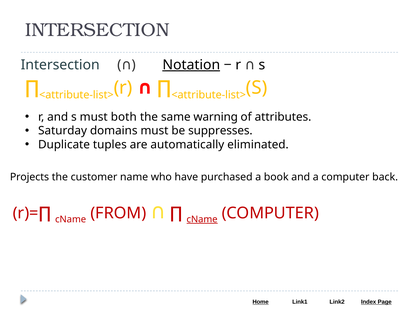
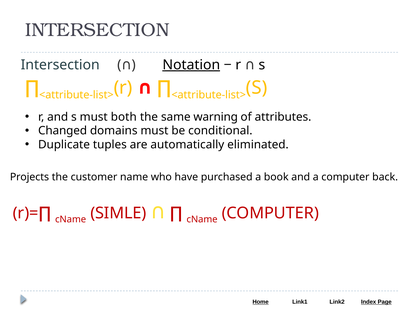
Saturday: Saturday -> Changed
suppresses: suppresses -> conditional
FROM: FROM -> SIMLE
cName at (202, 220) underline: present -> none
